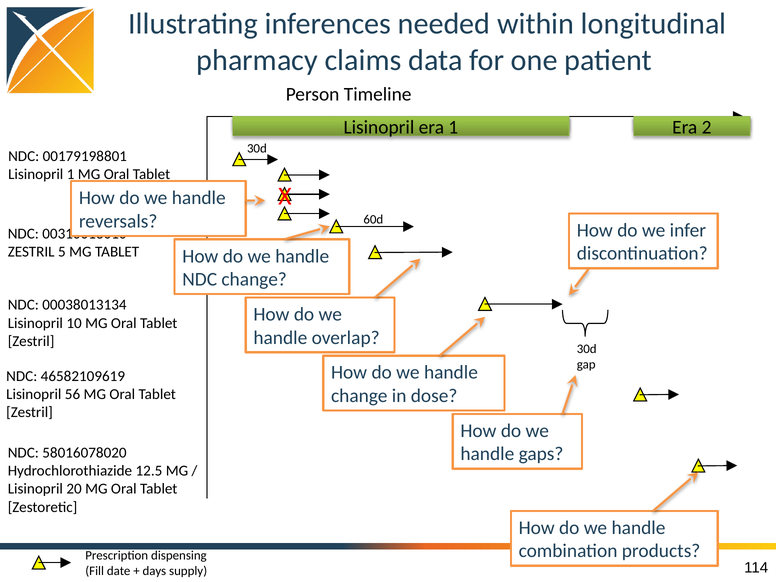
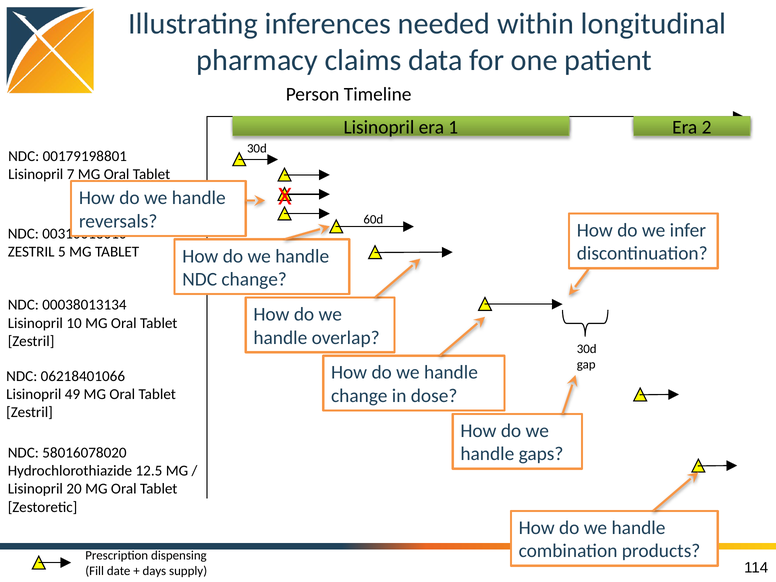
Lisinopril 1: 1 -> 7
46582109619: 46582109619 -> 06218401066
56: 56 -> 49
